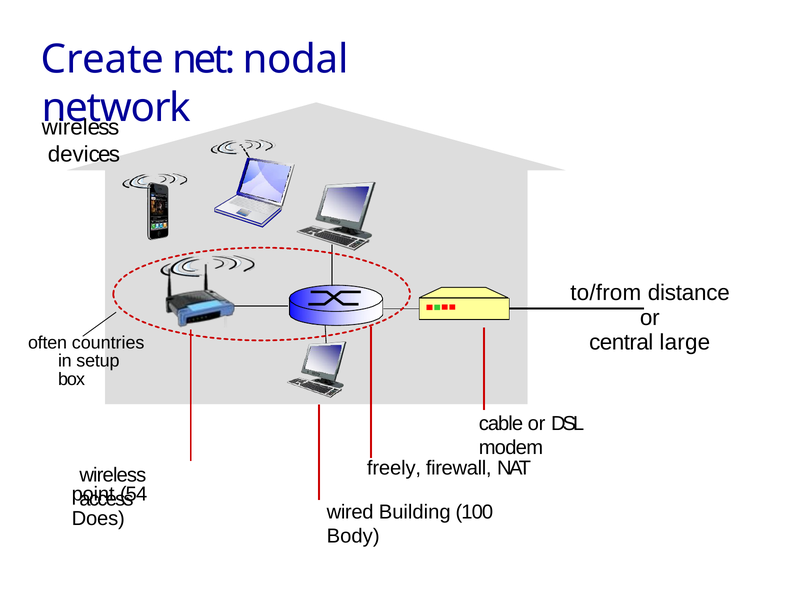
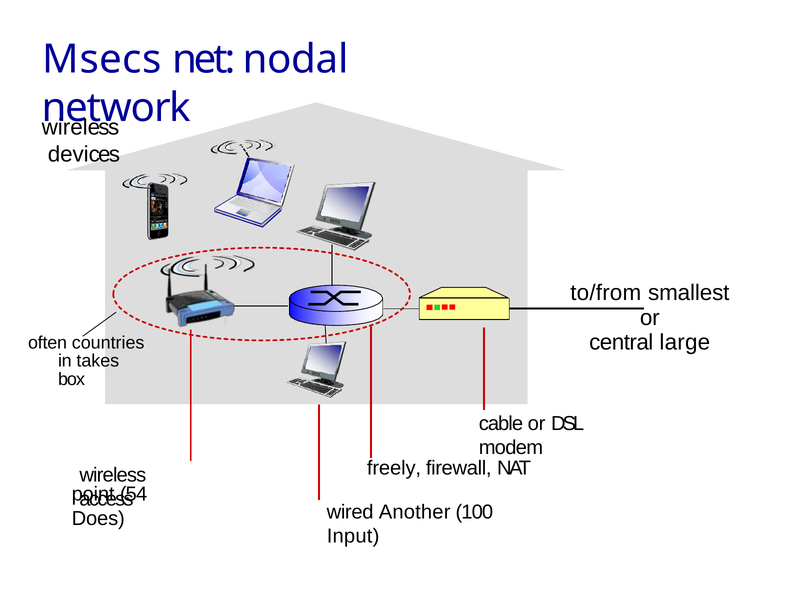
Create: Create -> Msecs
distance: distance -> smallest
setup: setup -> takes
Building: Building -> Another
Body: Body -> Input
